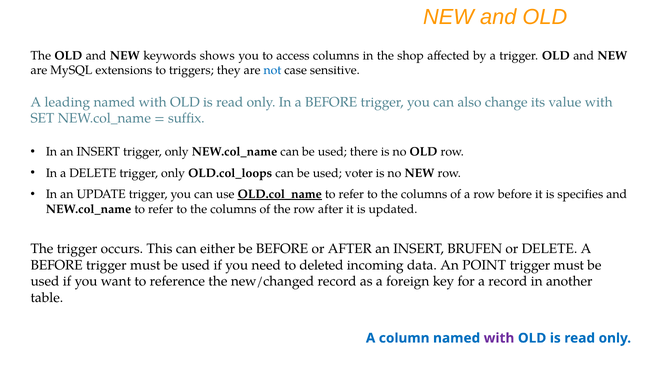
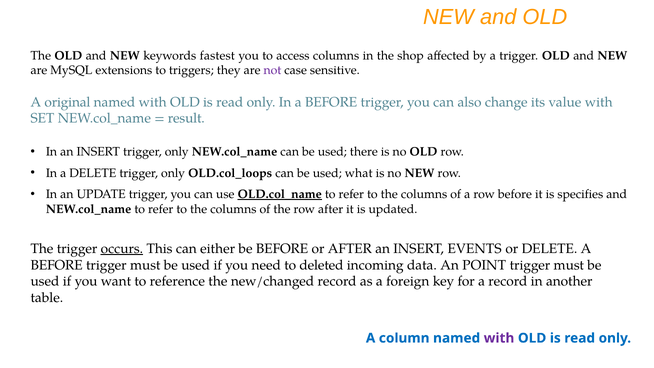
shows: shows -> fastest
not colour: blue -> purple
leading: leading -> original
suffix: suffix -> result
voter: voter -> what
occurs underline: none -> present
BRUFEN: BRUFEN -> EVENTS
